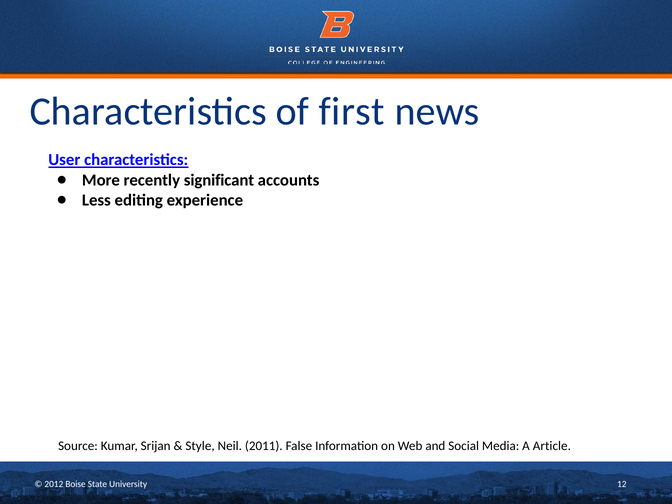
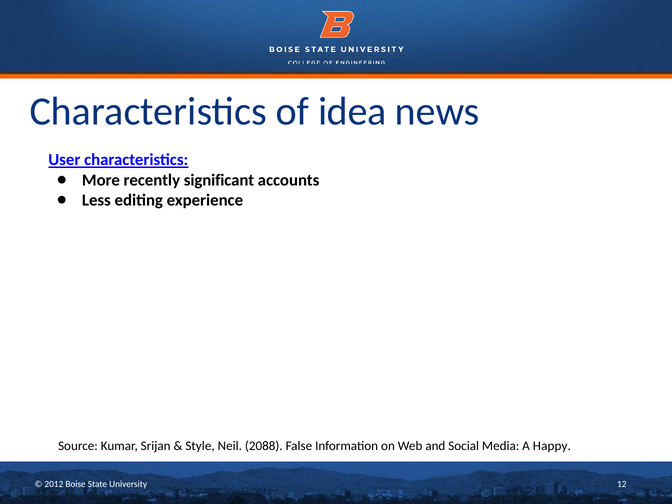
first: first -> idea
2011: 2011 -> 2088
Article: Article -> Happy
